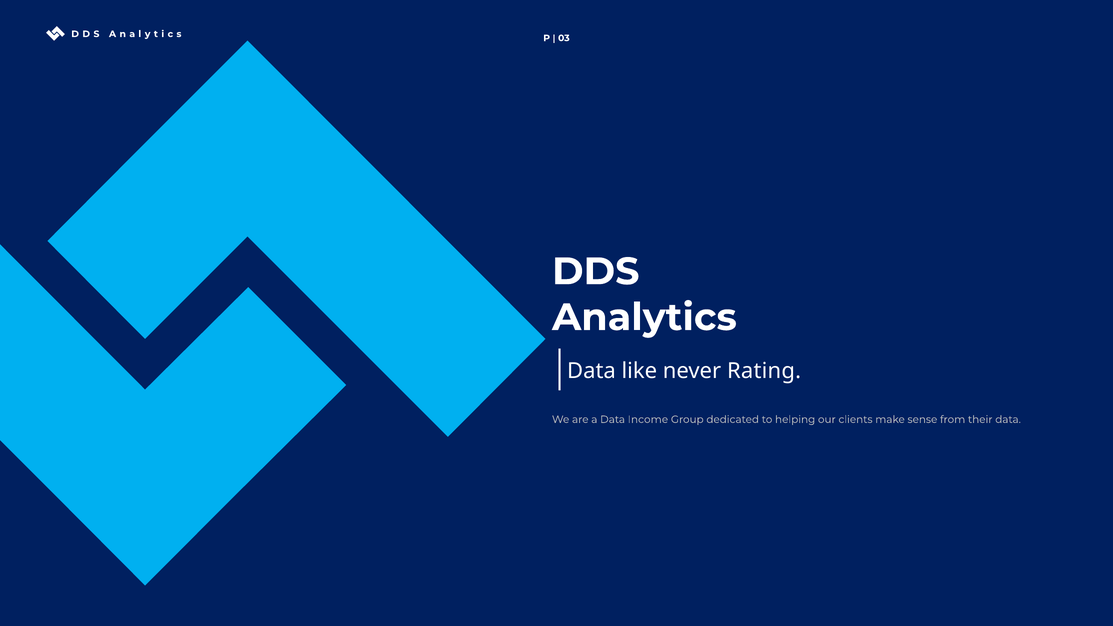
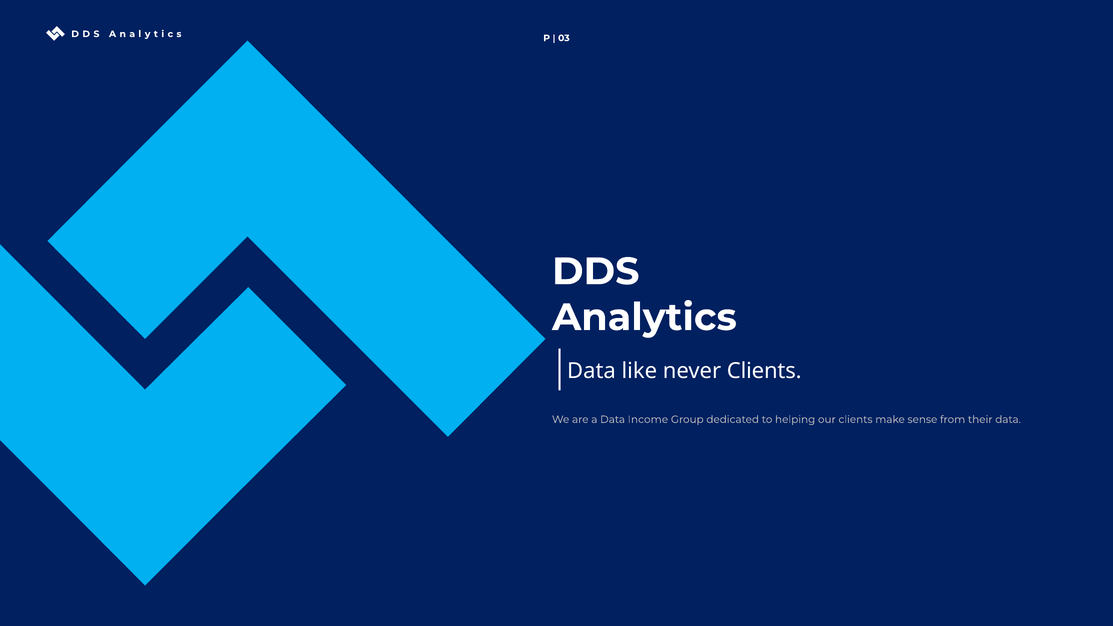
never Rating: Rating -> Clients
